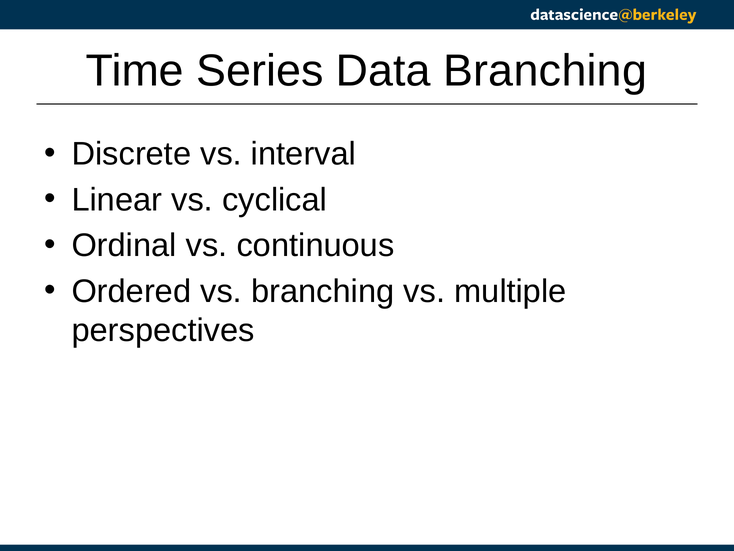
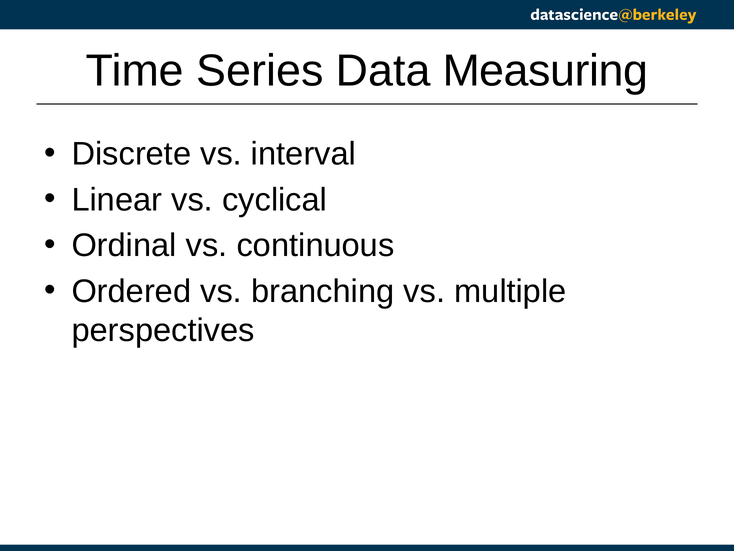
Data Branching: Branching -> Measuring
